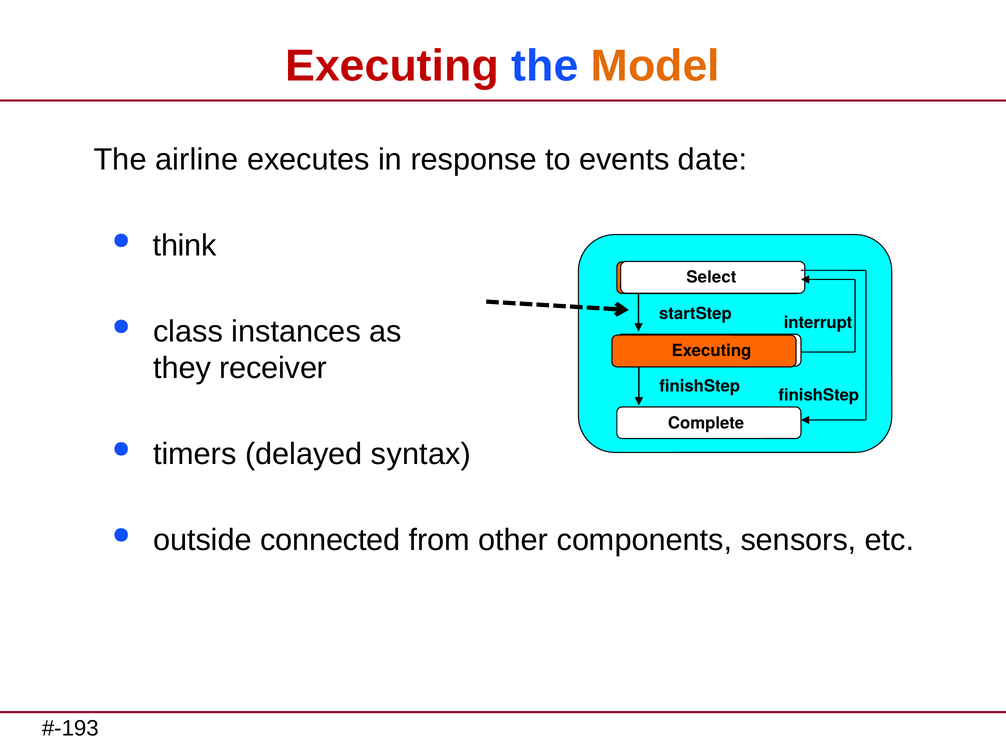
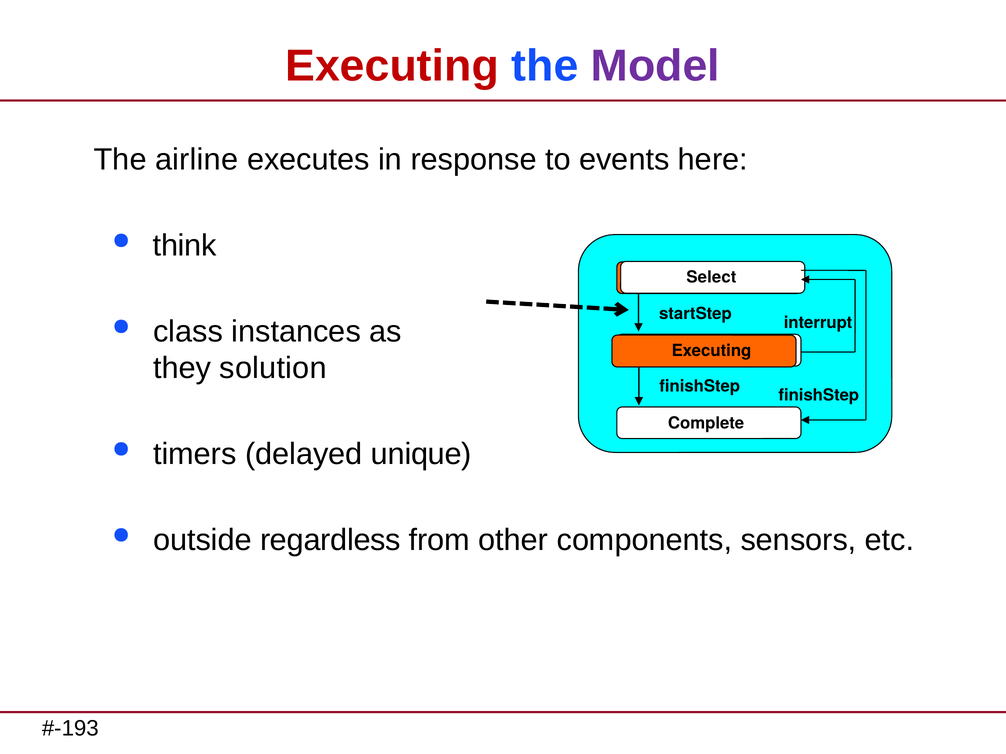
Model colour: orange -> purple
date: date -> here
receiver: receiver -> solution
syntax: syntax -> unique
connected: connected -> regardless
